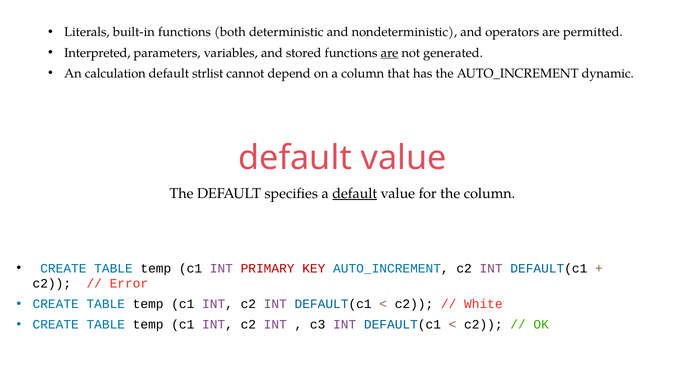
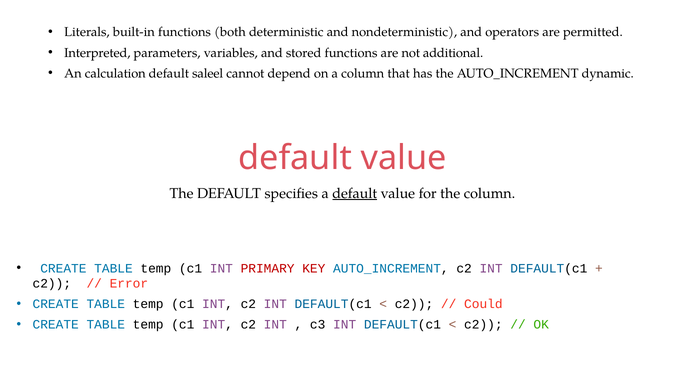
are at (390, 53) underline: present -> none
generated: generated -> additional
strlist: strlist -> saleel
White: White -> Could
